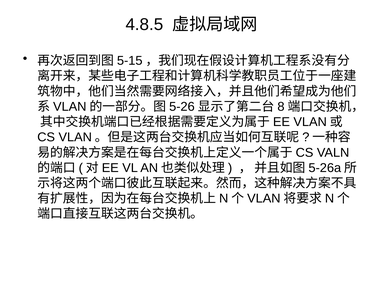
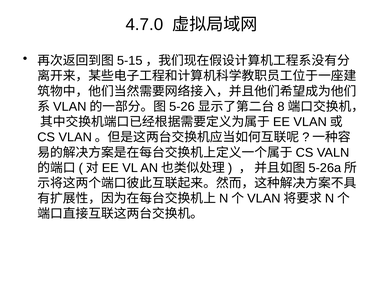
4.8.5: 4.8.5 -> 4.7.0
